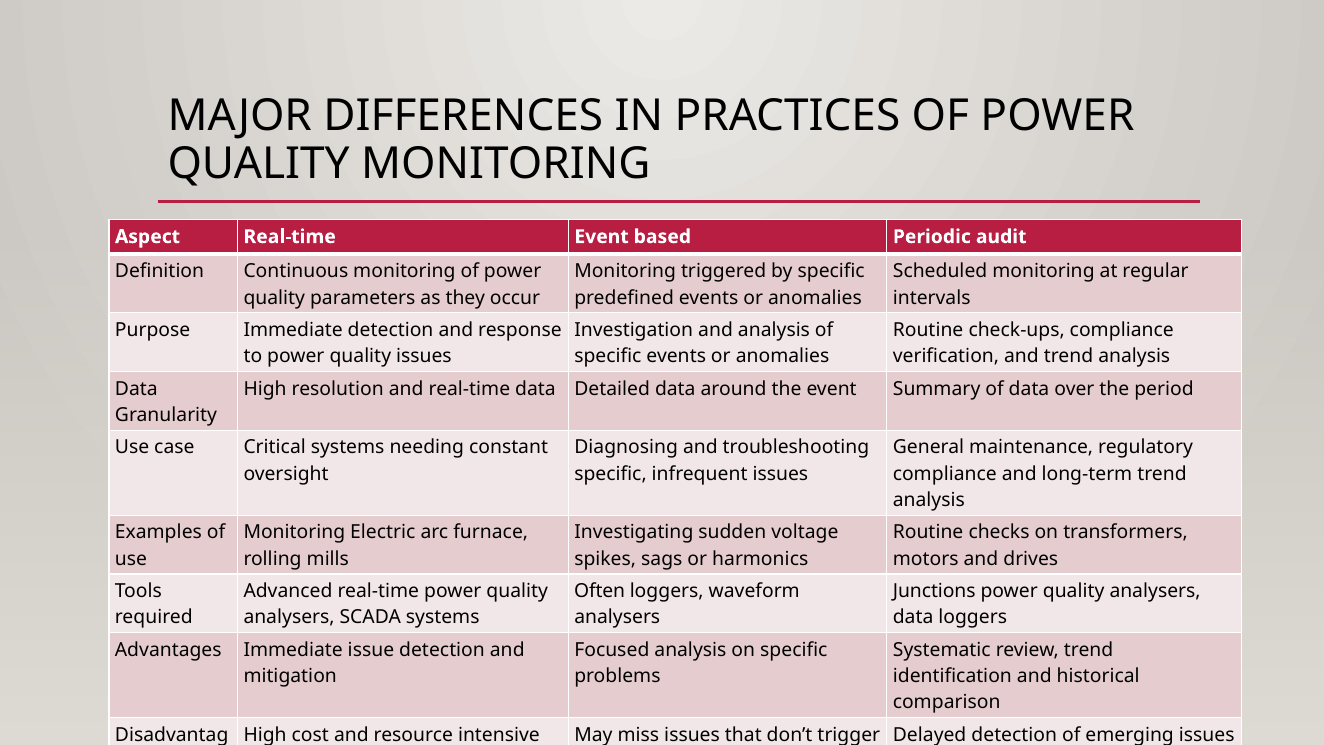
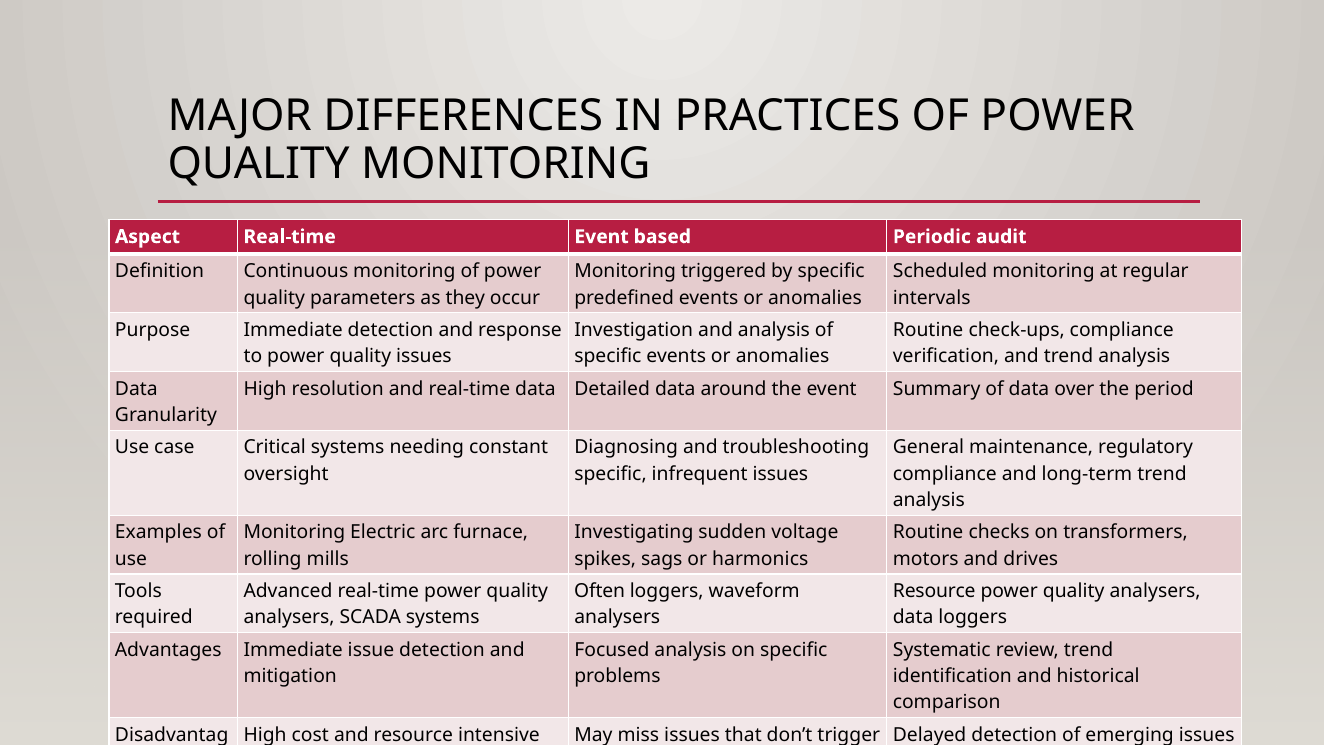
Junctions at (934, 591): Junctions -> Resource
